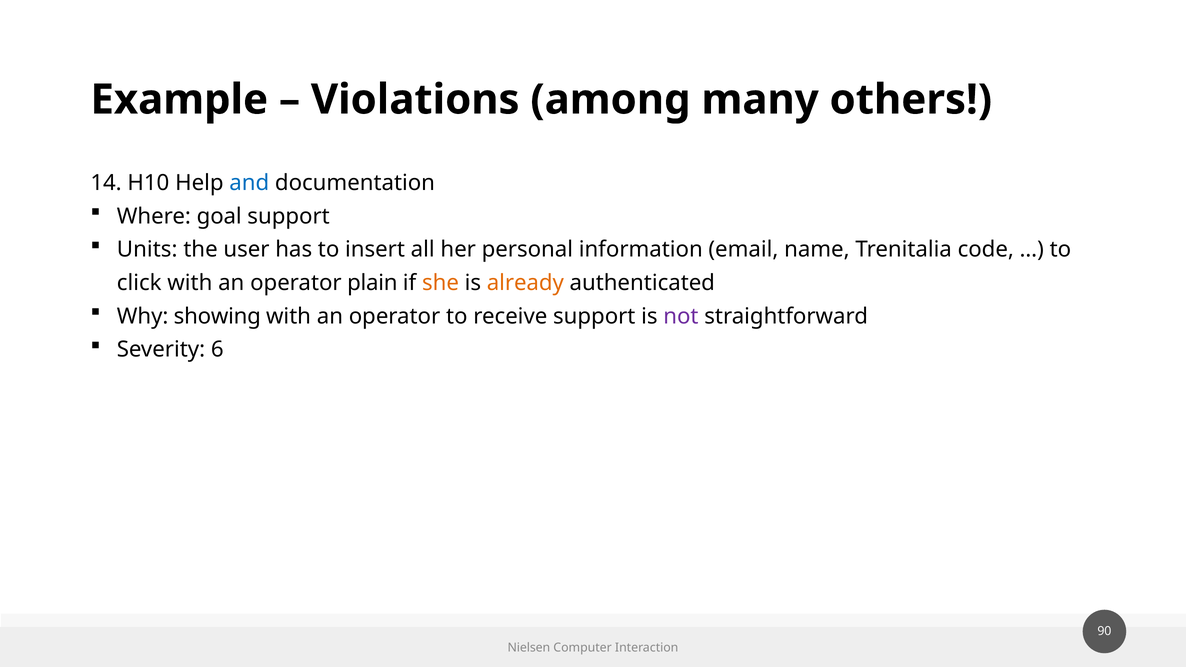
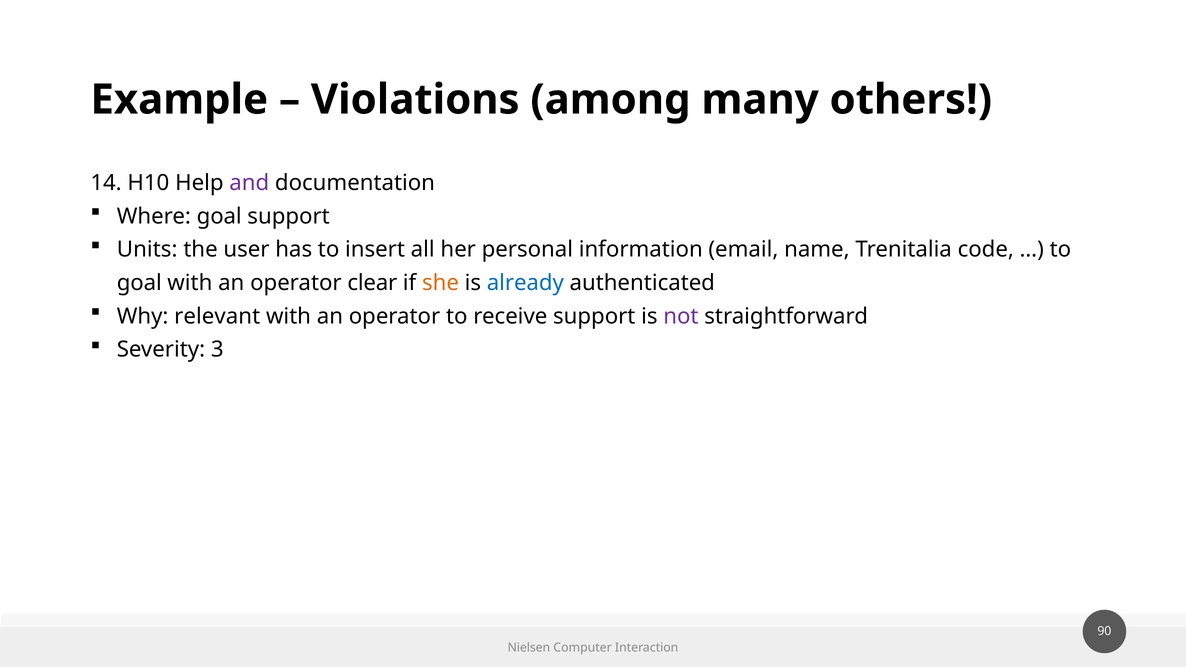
and colour: blue -> purple
click at (139, 283): click -> goal
plain: plain -> clear
already colour: orange -> blue
showing: showing -> relevant
6: 6 -> 3
